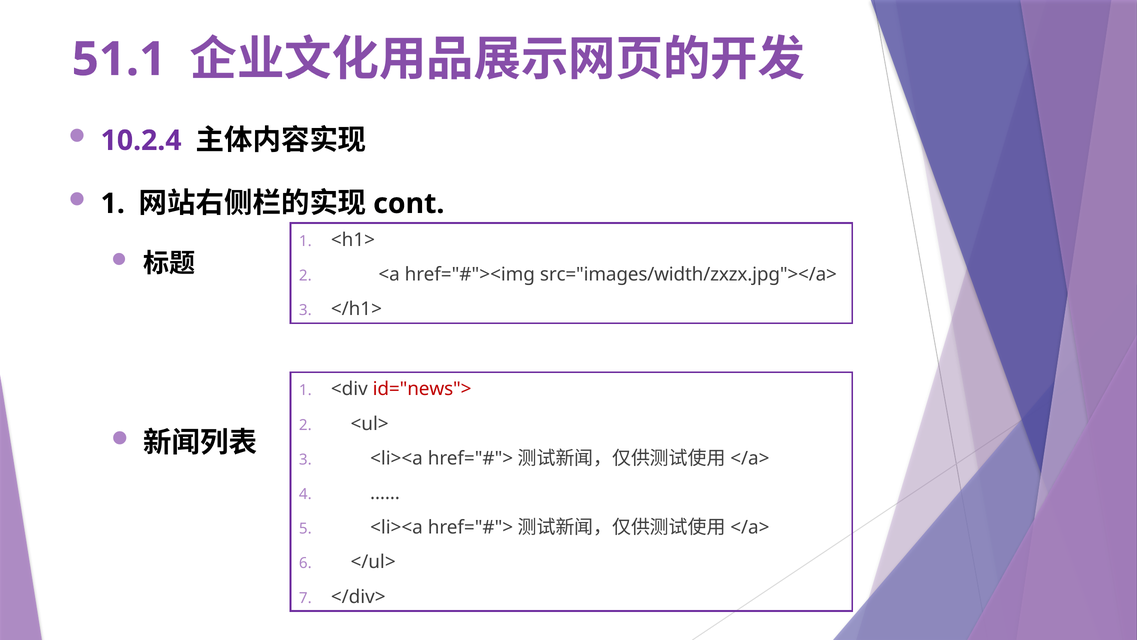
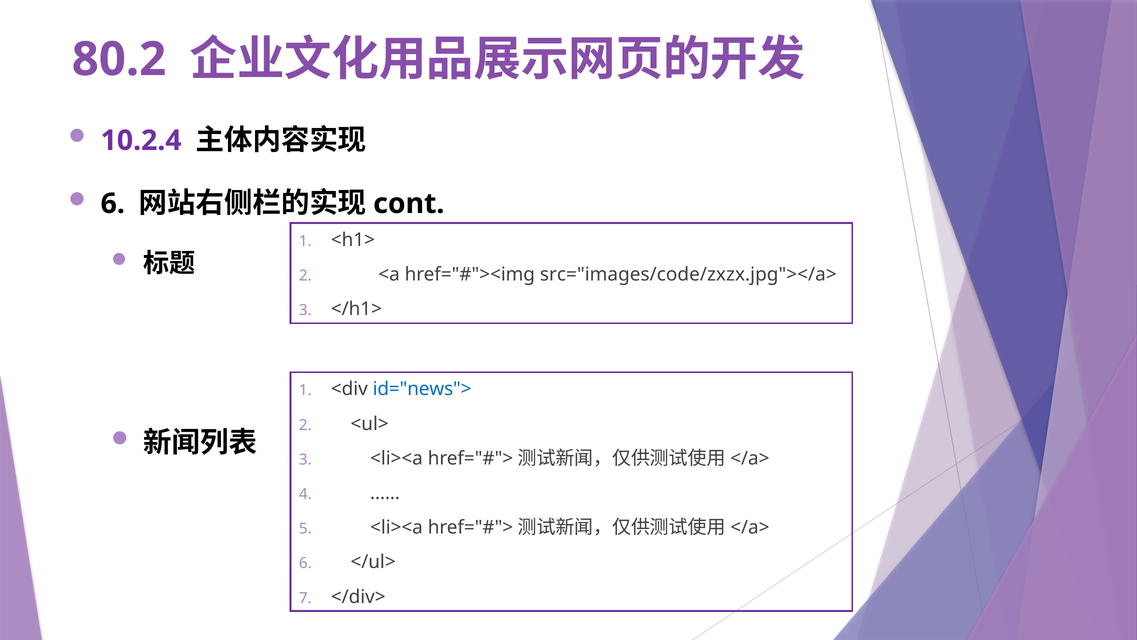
51.1: 51.1 -> 80.2
1 at (113, 203): 1 -> 6
src="images/width/zxzx.jpg"></a>: src="images/width/zxzx.jpg"></a> -> src="images/code/zxzx.jpg"></a>
id="news"> colour: red -> blue
